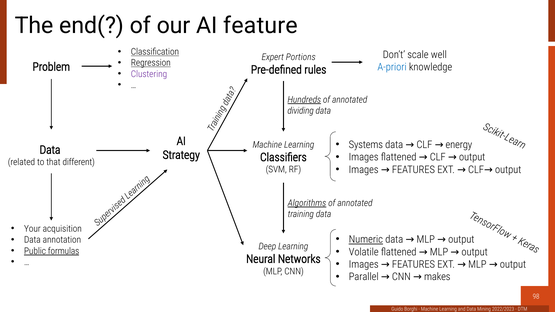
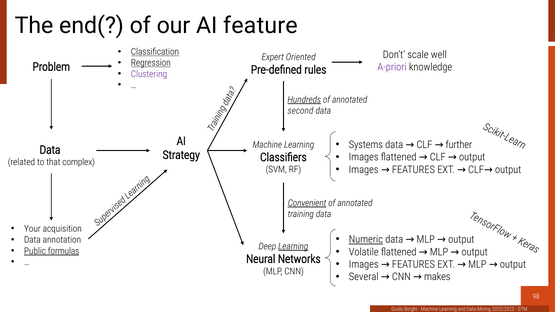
Portions: Portions -> Oriented
A-priori colour: blue -> purple
dividing: dividing -> second
energy: energy -> further
different: different -> complex
Algorithms: Algorithms -> Convenient
Learning at (293, 247) underline: none -> present
Parallel: Parallel -> Several
